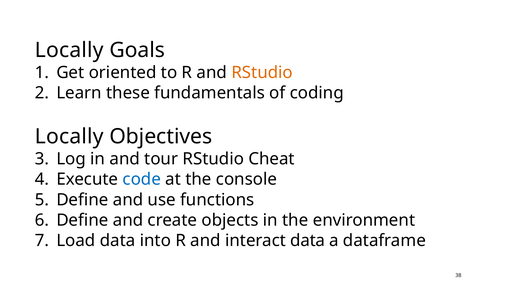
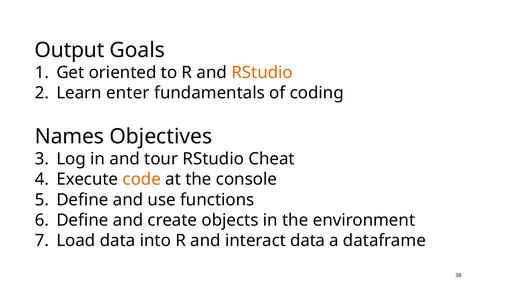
Locally at (69, 50): Locally -> Output
these: these -> enter
Locally at (69, 136): Locally -> Names
code colour: blue -> orange
